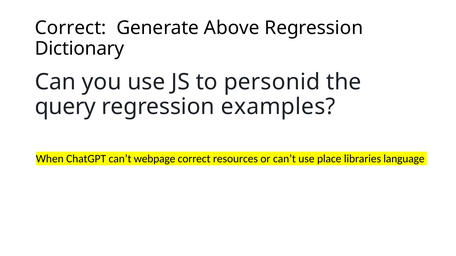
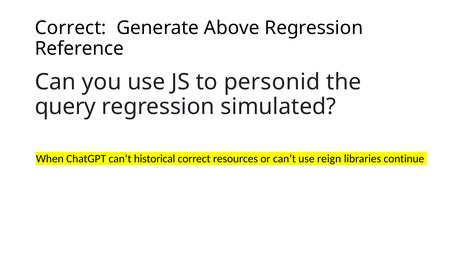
Dictionary: Dictionary -> Reference
examples: examples -> simulated
webpage: webpage -> historical
place: place -> reign
language: language -> continue
